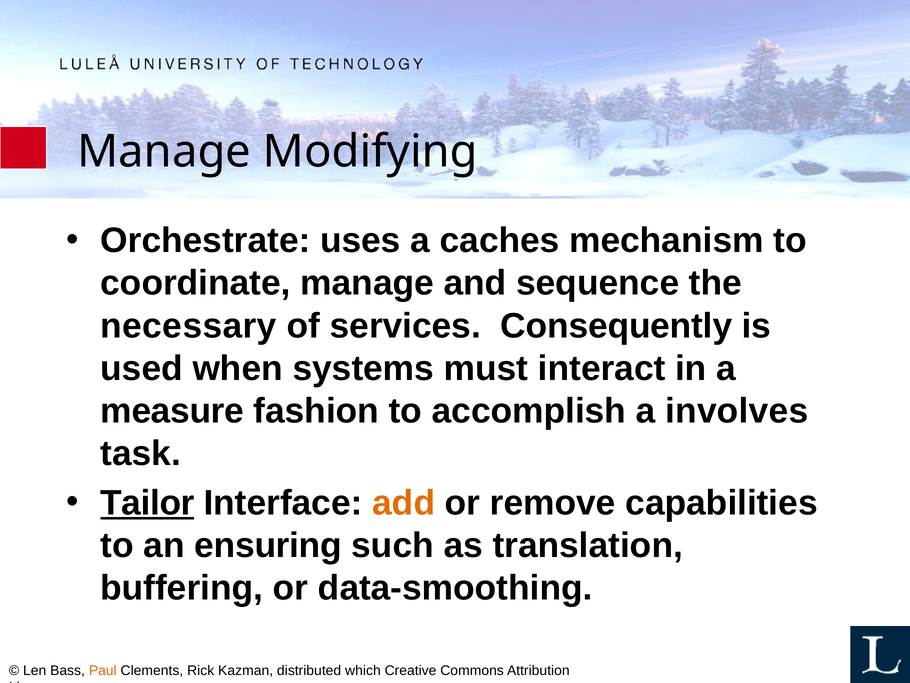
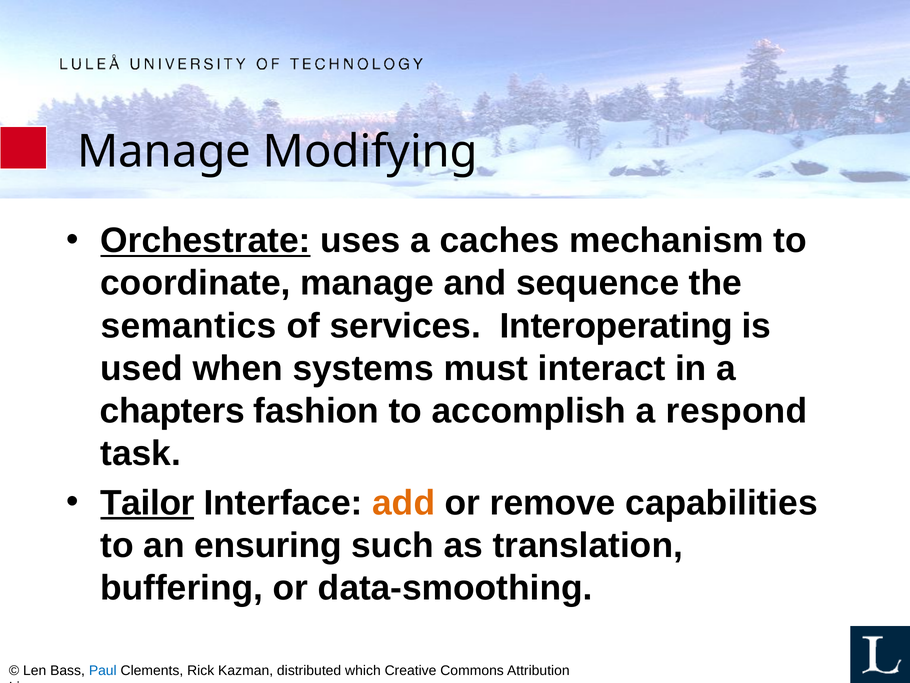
Orchestrate underline: none -> present
necessary: necessary -> semantics
Consequently: Consequently -> Interoperating
measure: measure -> chapters
involves: involves -> respond
Paul colour: orange -> blue
